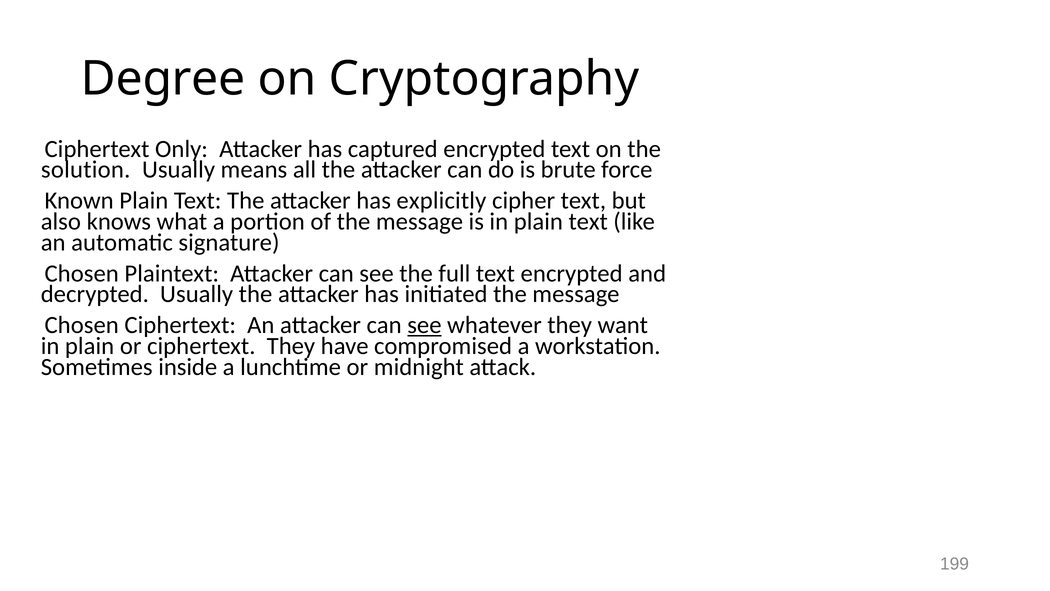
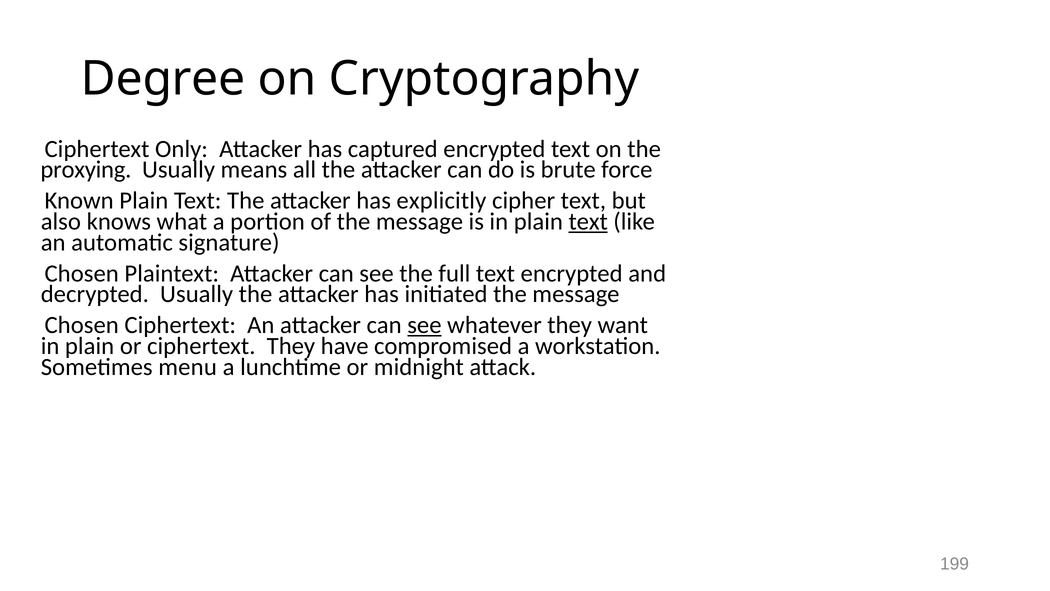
solution: solution -> proxying
text at (588, 221) underline: none -> present
inside: inside -> menu
